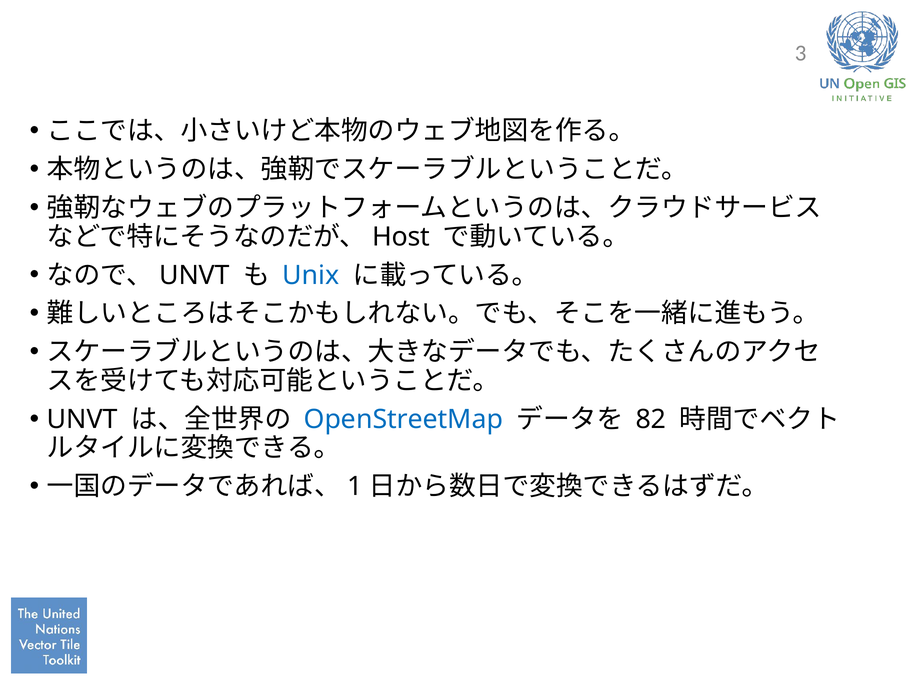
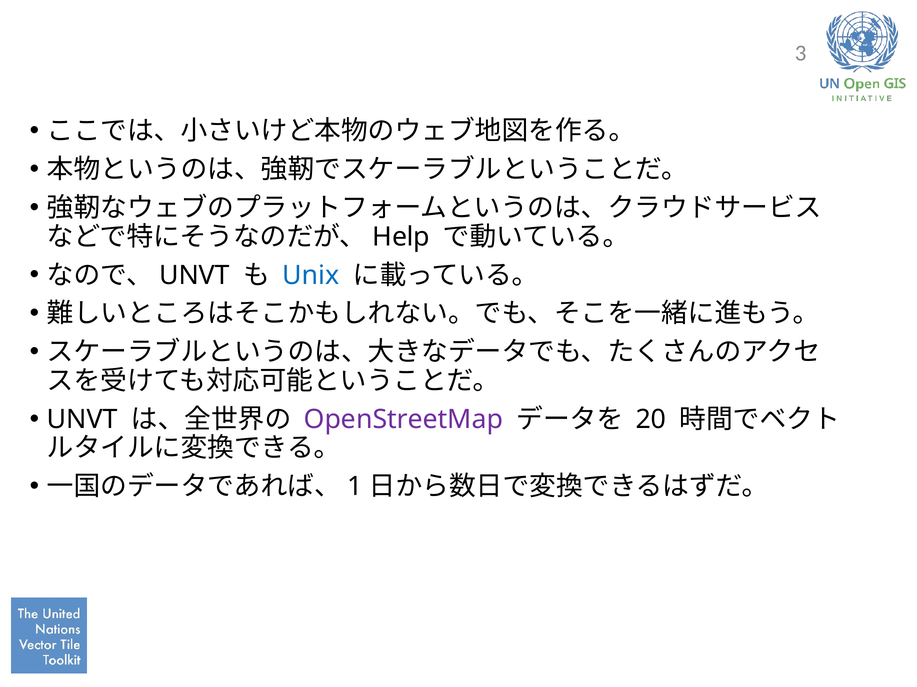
Host: Host -> Help
OpenStreetMap colour: blue -> purple
82: 82 -> 20
